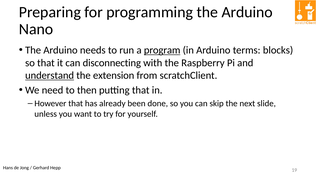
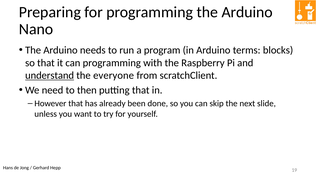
program underline: present -> none
can disconnecting: disconnecting -> programming
extension: extension -> everyone
